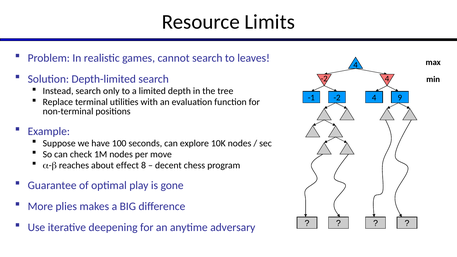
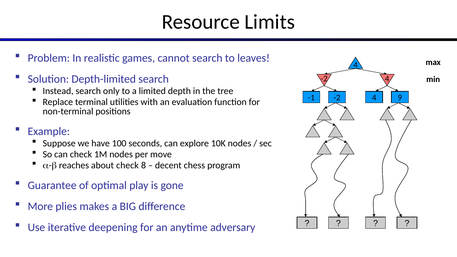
about effect: effect -> check
